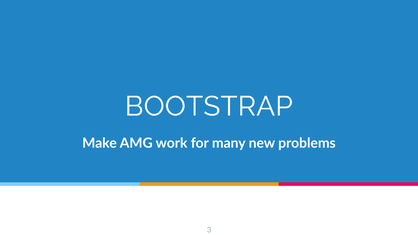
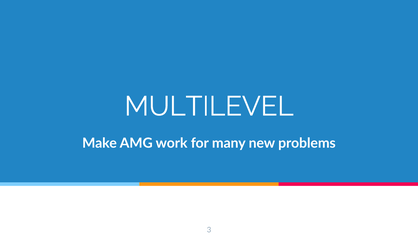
BOOTSTRAP: BOOTSTRAP -> MULTILEVEL
